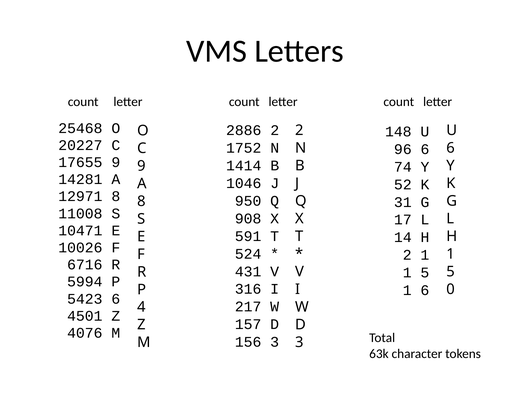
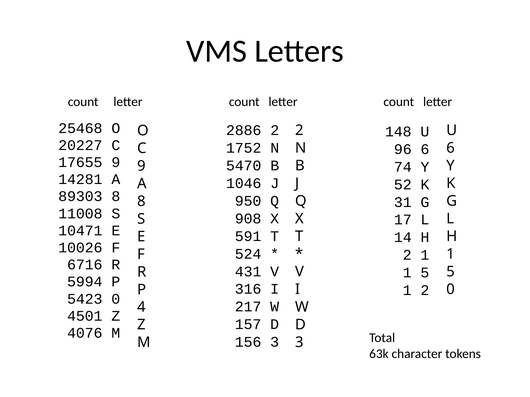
1414: 1414 -> 5470
12971: 12971 -> 89303
1 6: 6 -> 2
5423 6: 6 -> 0
